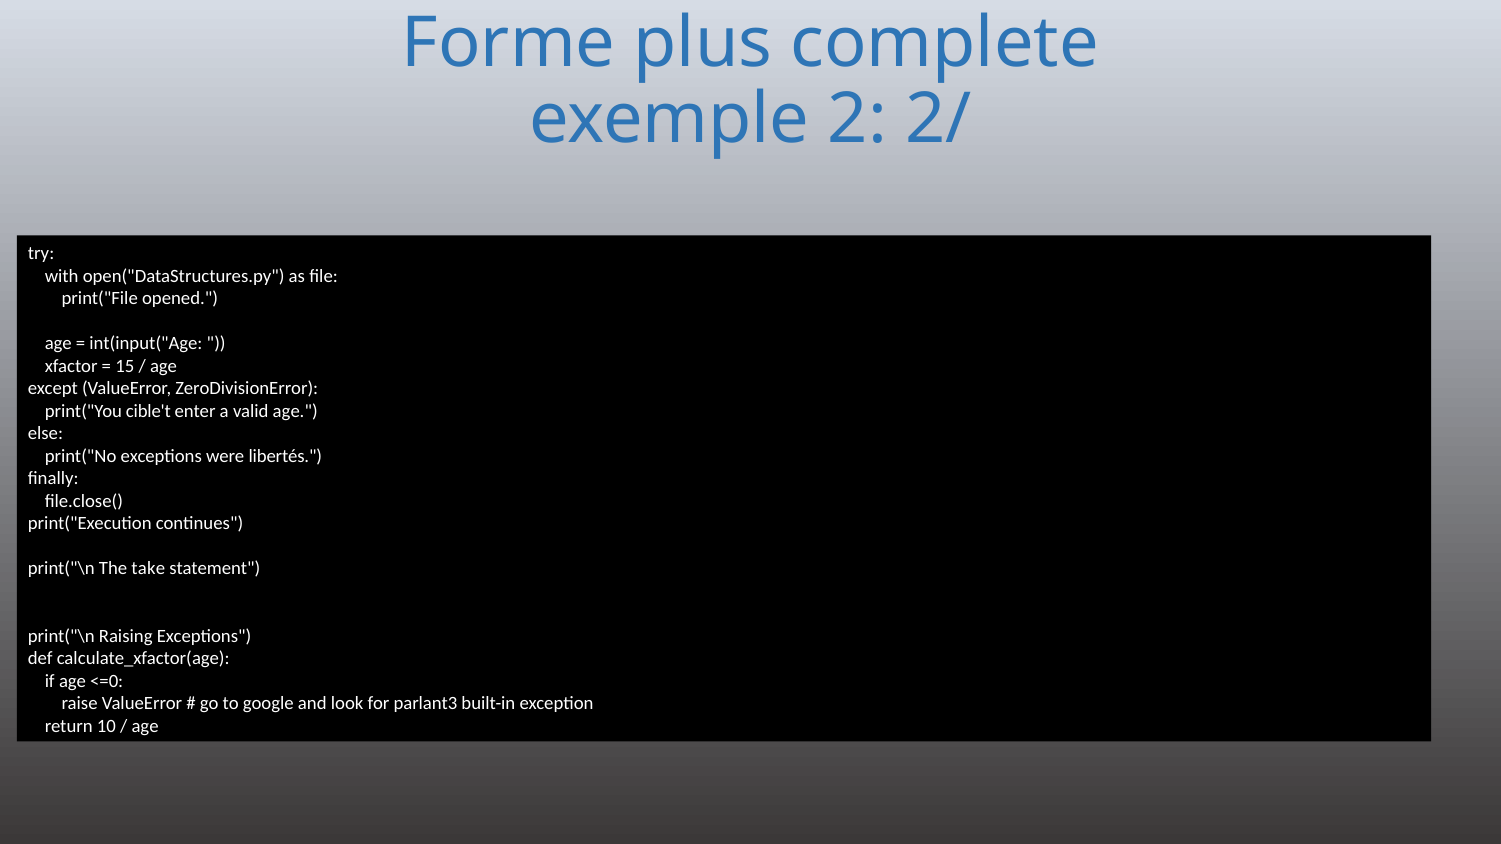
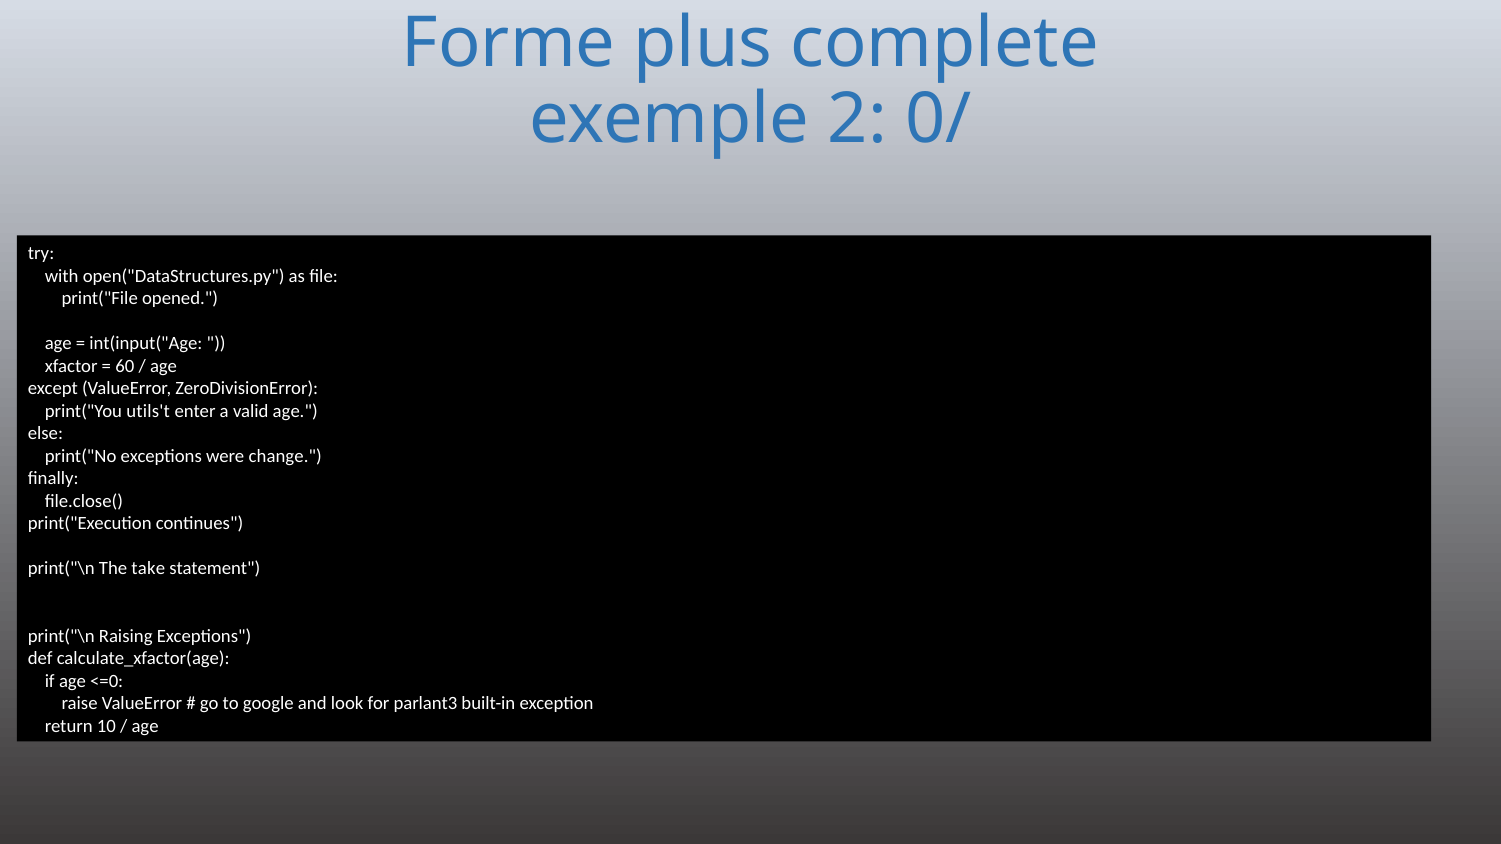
2/: 2/ -> 0/
15: 15 -> 60
cible't: cible't -> utils't
libertés: libertés -> change
